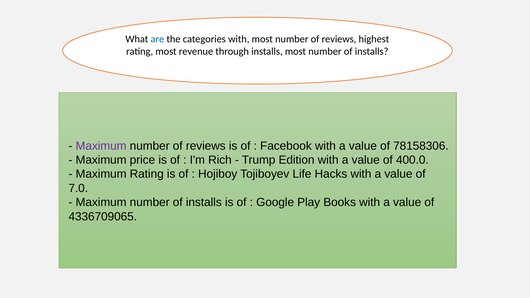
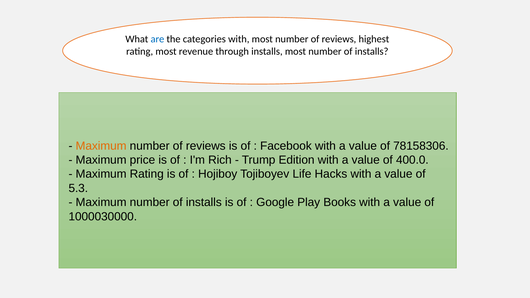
Maximum at (101, 146) colour: purple -> orange
7.0: 7.0 -> 5.3
4336709065: 4336709065 -> 1000030000
